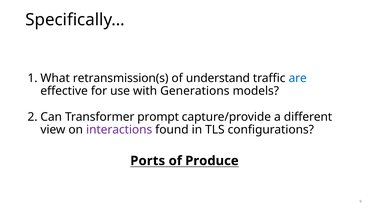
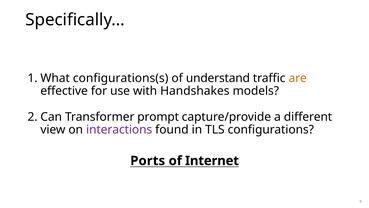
retransmission(s: retransmission(s -> configurations(s
are colour: blue -> orange
Generations: Generations -> Handshakes
Produce: Produce -> Internet
